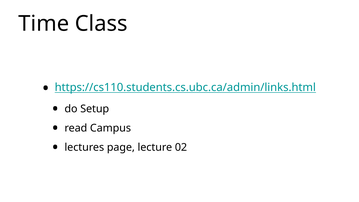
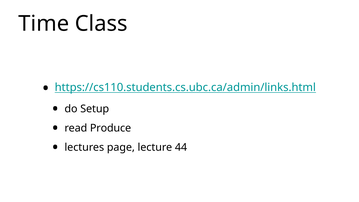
Campus: Campus -> Produce
02: 02 -> 44
